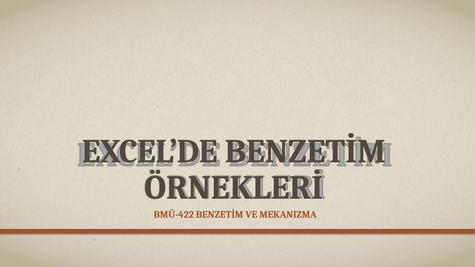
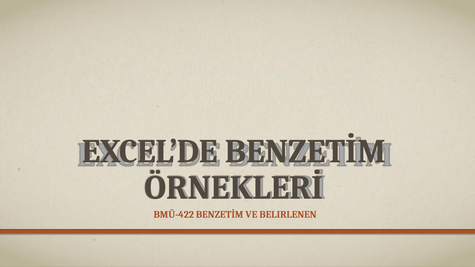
MEKANIZMA: MEKANIZMA -> BELIRLENEN
